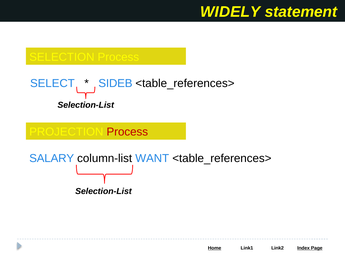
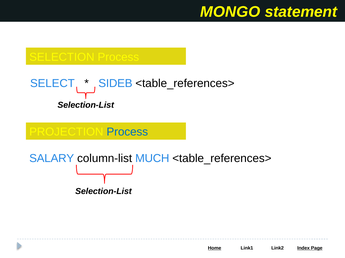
WIDELY: WIDELY -> MONGO
Process at (127, 132) colour: red -> blue
WANT: WANT -> MUCH
